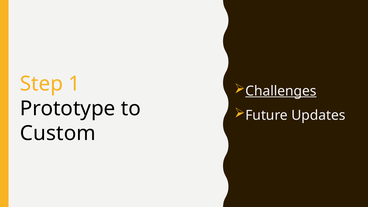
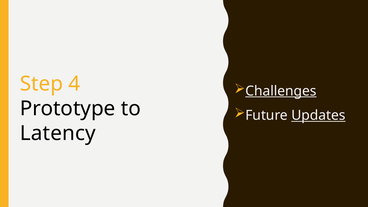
1: 1 -> 4
Updates underline: none -> present
Custom: Custom -> Latency
